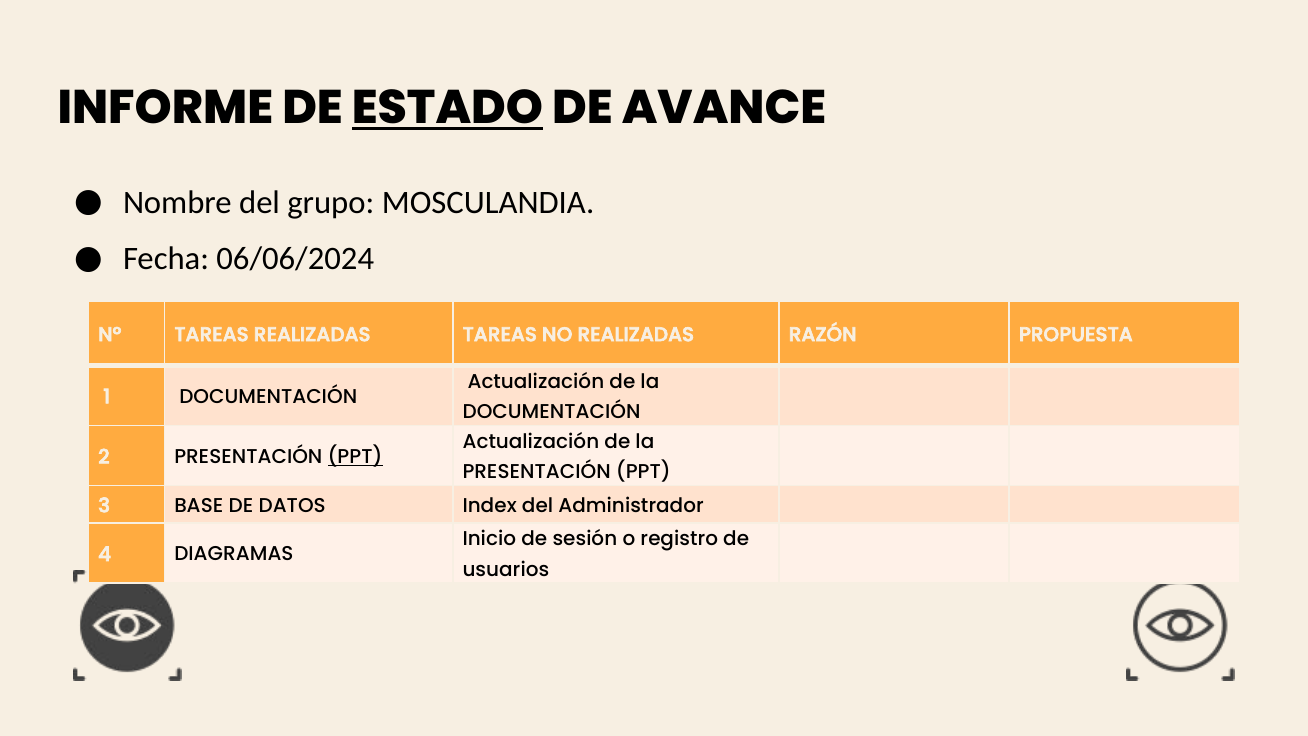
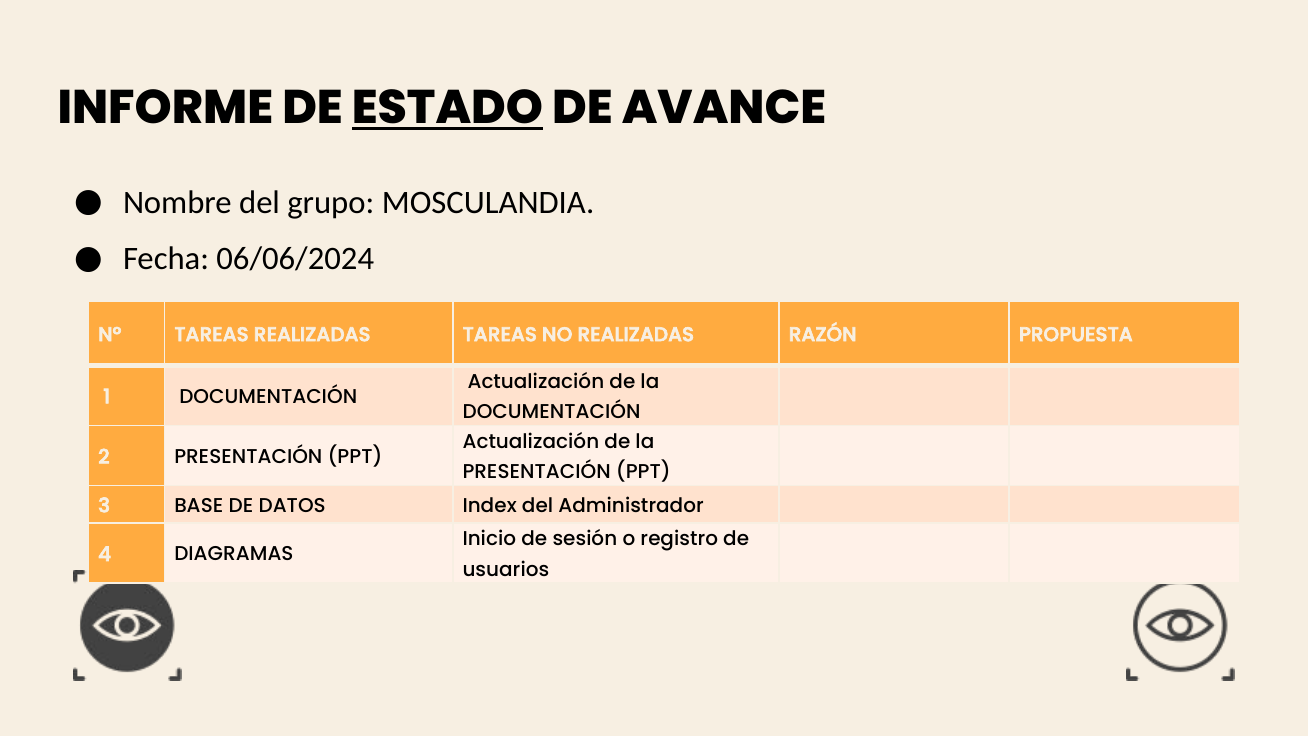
PPT at (355, 457) underline: present -> none
